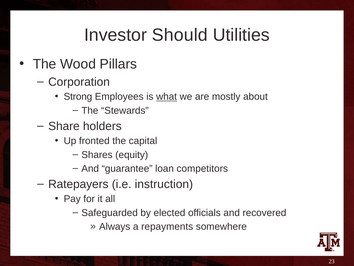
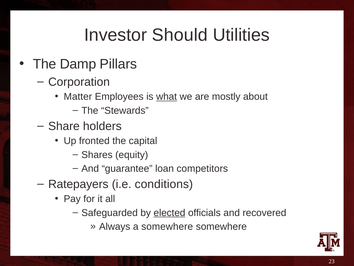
Wood: Wood -> Damp
Strong: Strong -> Matter
instruction: instruction -> conditions
elected underline: none -> present
a repayments: repayments -> somewhere
